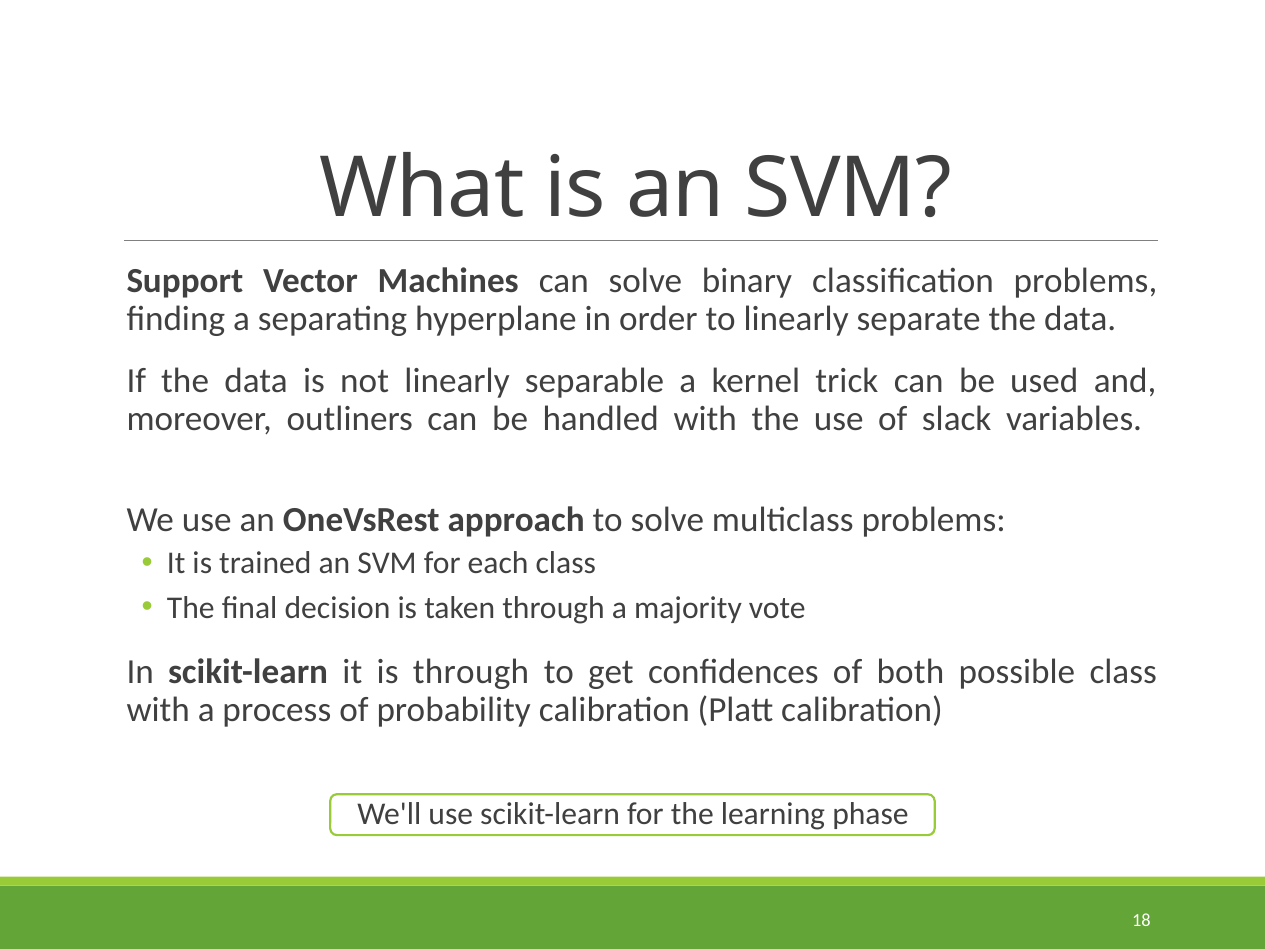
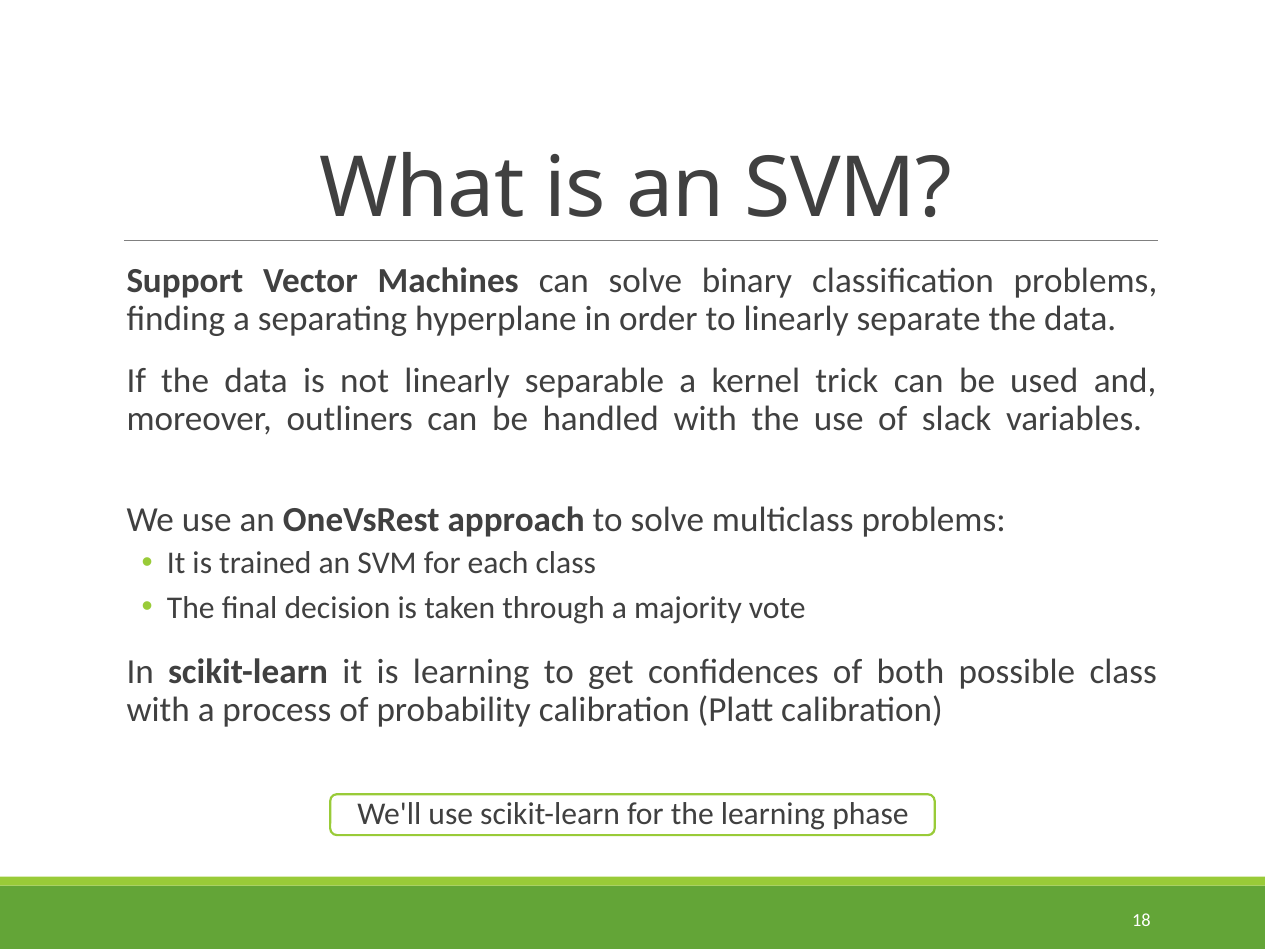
is through: through -> learning
